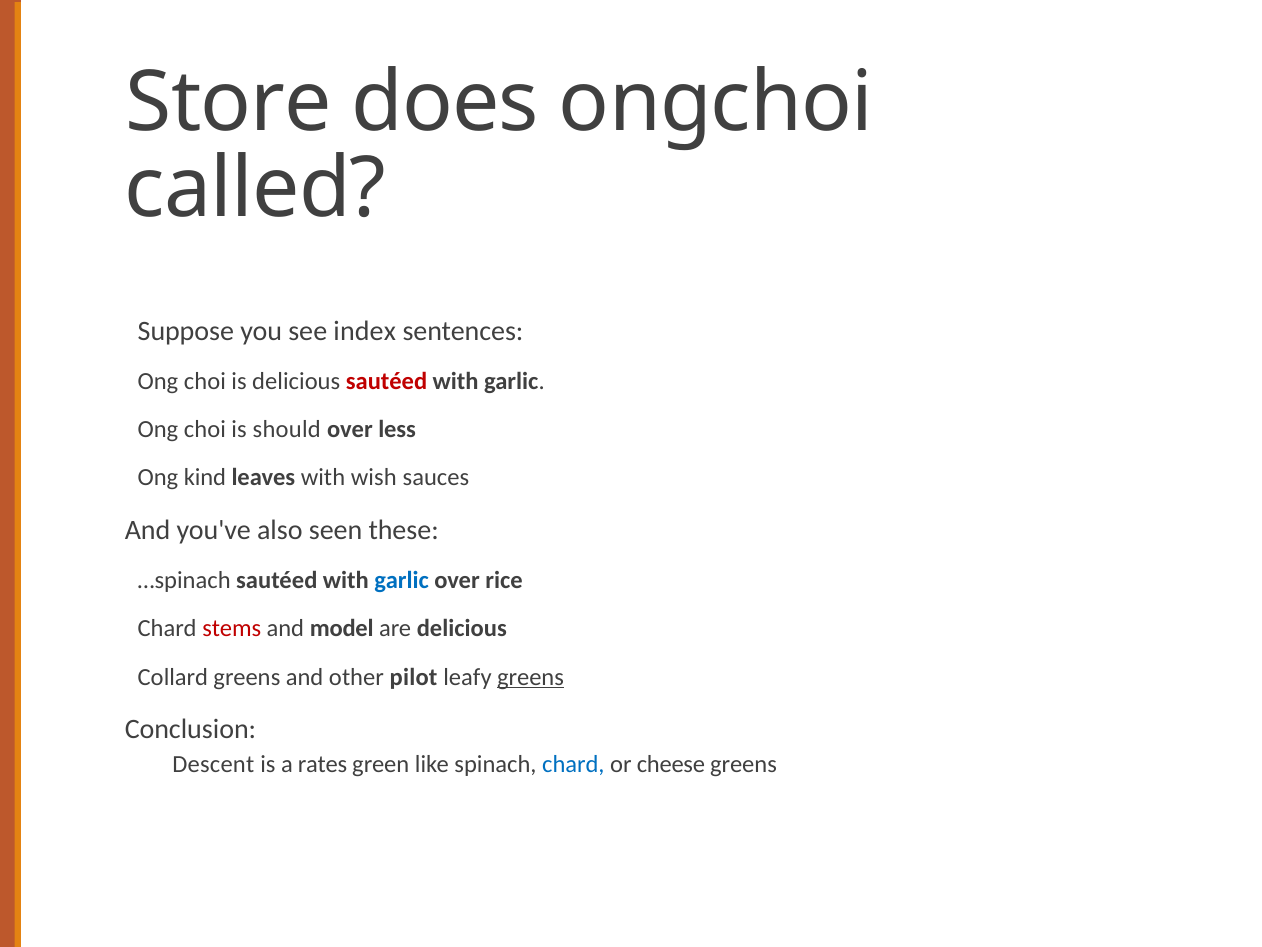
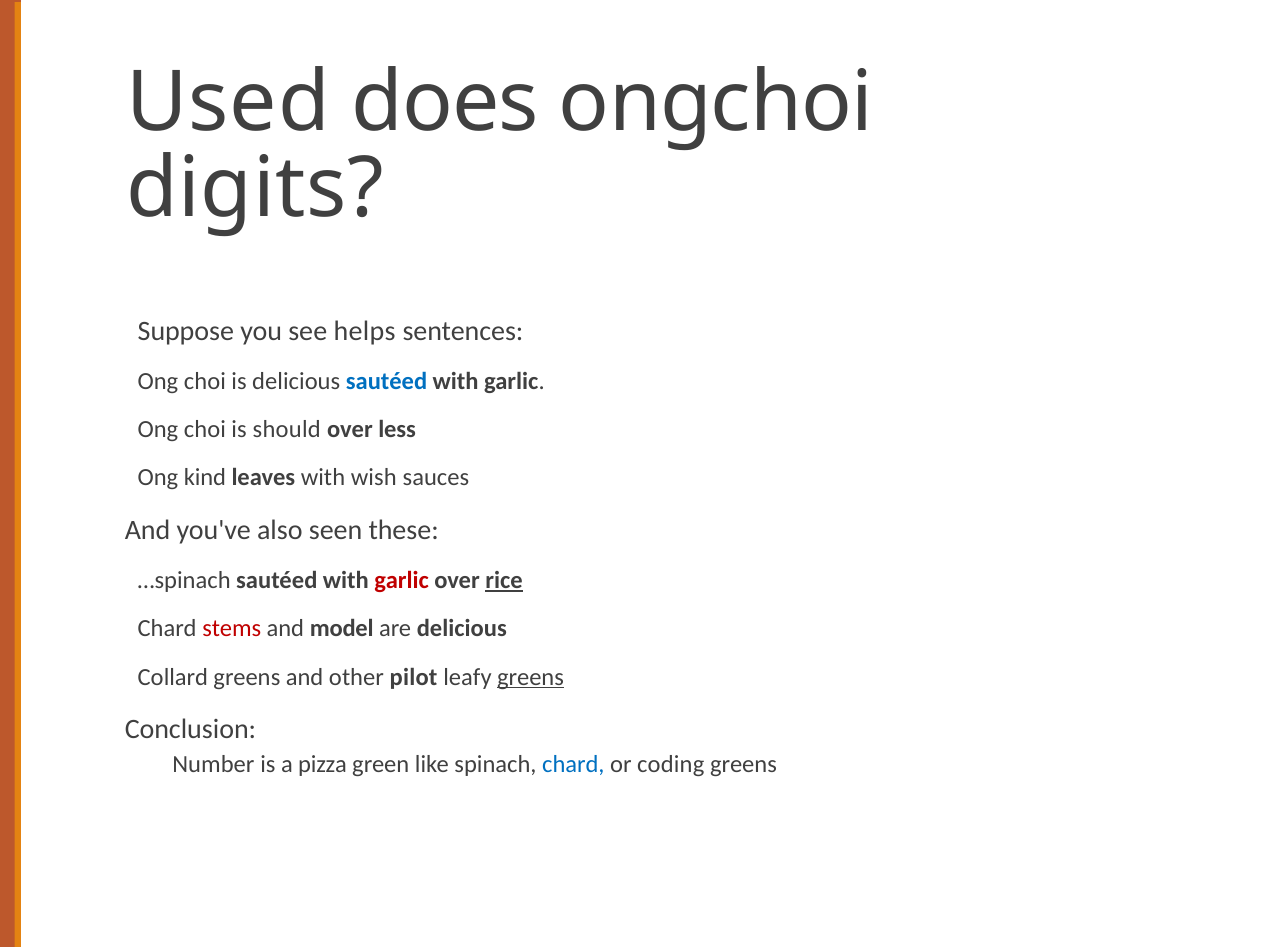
Store: Store -> Used
called: called -> digits
index: index -> helps
sautéed at (387, 381) colour: red -> blue
garlic at (402, 580) colour: blue -> red
rice underline: none -> present
Descent: Descent -> Number
rates: rates -> pizza
cheese: cheese -> coding
